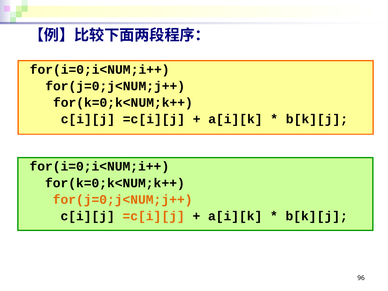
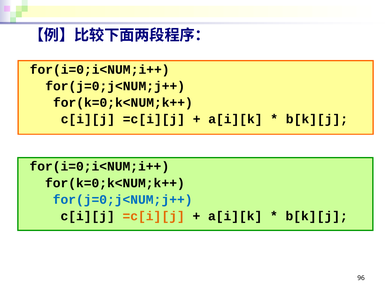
for(j=0;j<NUM;j++ at (123, 200) colour: orange -> blue
